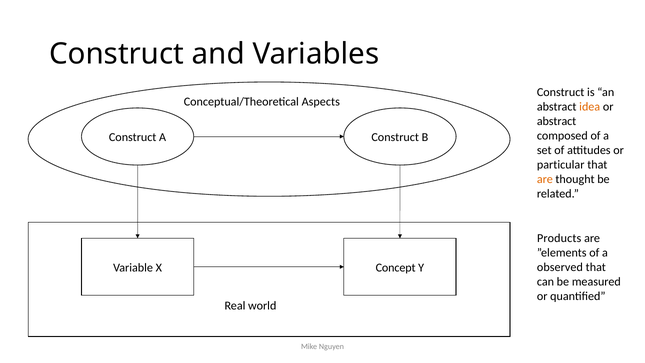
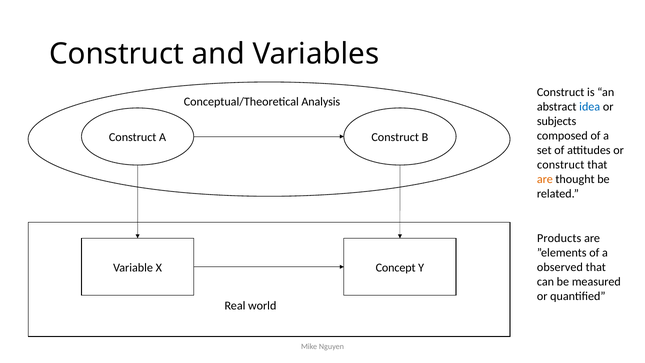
Aspects: Aspects -> Analysis
idea colour: orange -> blue
abstract at (557, 121): abstract -> subjects
particular at (561, 165): particular -> construct
